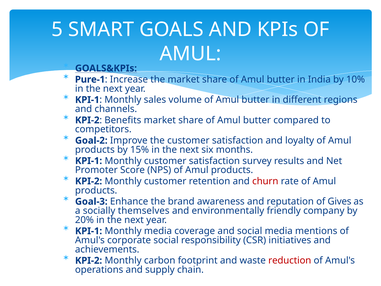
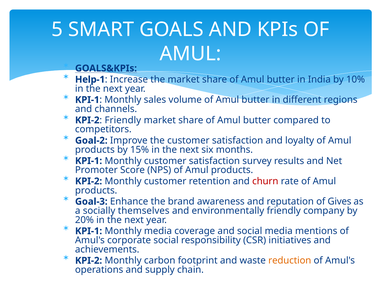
Pure-1: Pure-1 -> Help-1
Benefits at (123, 120): Benefits -> Friendly
reduction colour: red -> orange
